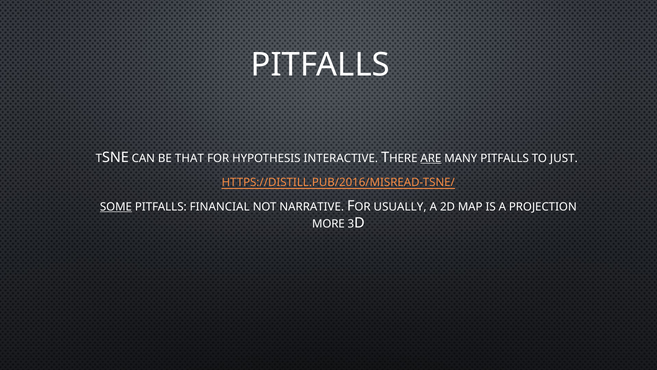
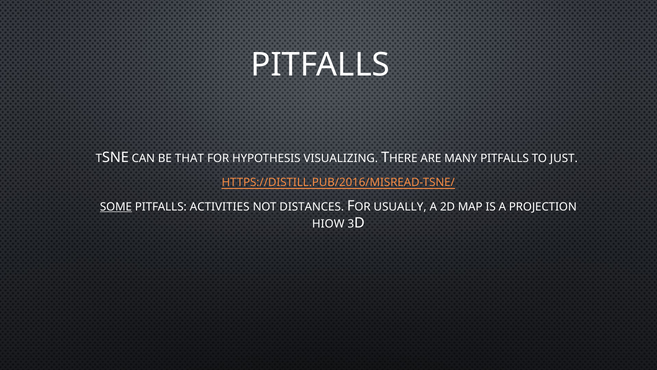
INTERACTIVE: INTERACTIVE -> VISUALIZING
ARE underline: present -> none
FINANCIAL: FINANCIAL -> ACTIVITIES
NARRATIVE: NARRATIVE -> DISTANCES
MORE: MORE -> HIOW
